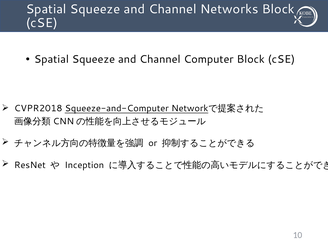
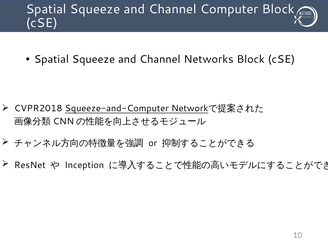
Networks: Networks -> Computer
Computer: Computer -> Networks
